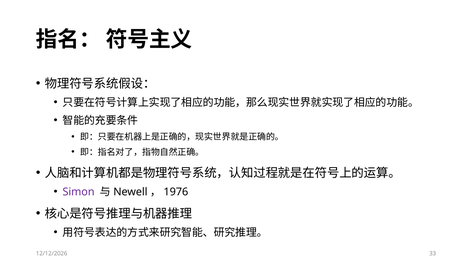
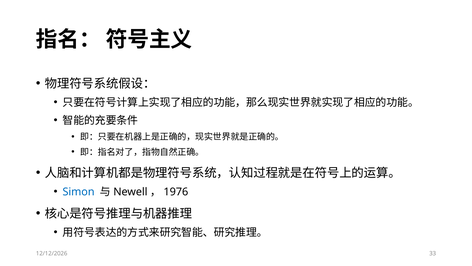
Simon colour: purple -> blue
